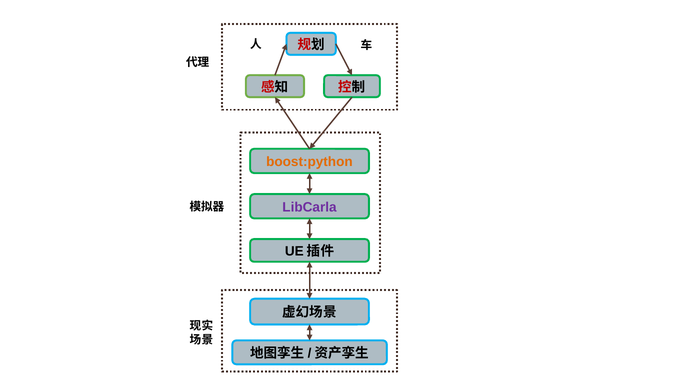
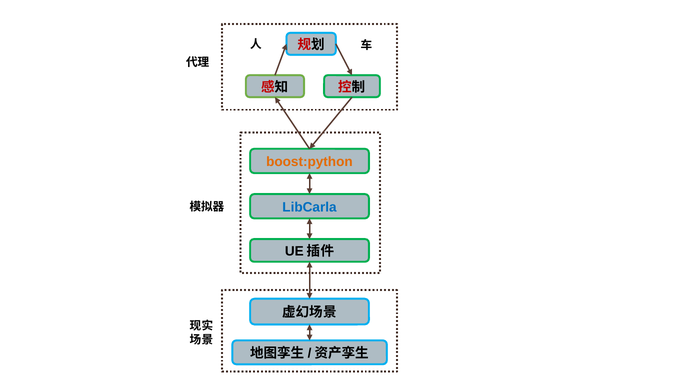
LibCarla colour: purple -> blue
